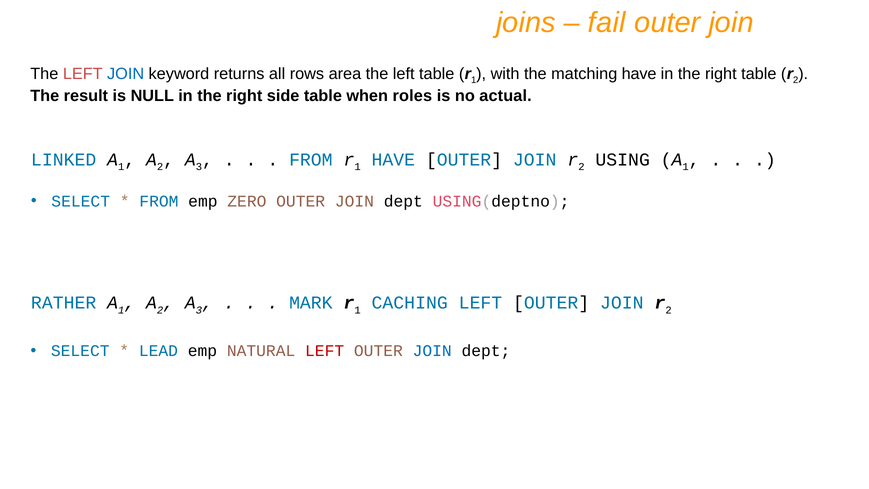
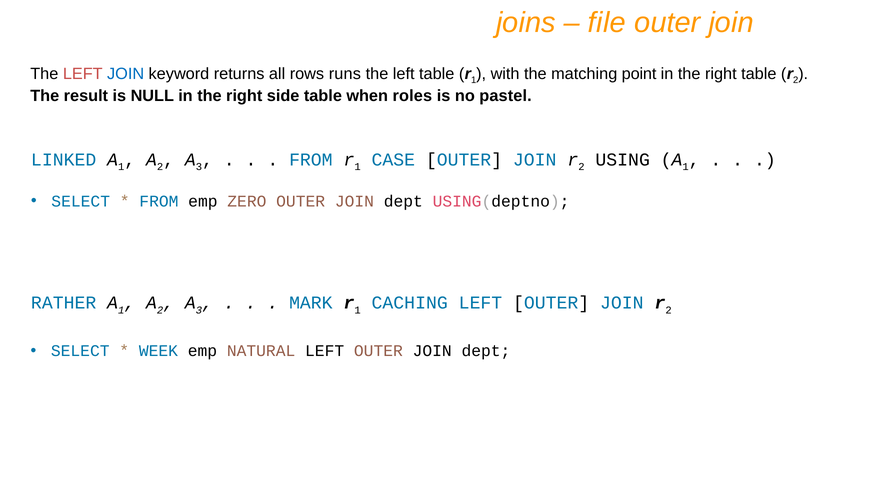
fail: fail -> file
area: area -> runs
matching have: have -> point
actual: actual -> pastel
HAVE at (393, 160): HAVE -> CASE
LEAD: LEAD -> WEEK
LEFT at (325, 351) colour: red -> black
JOIN at (432, 351) colour: blue -> black
